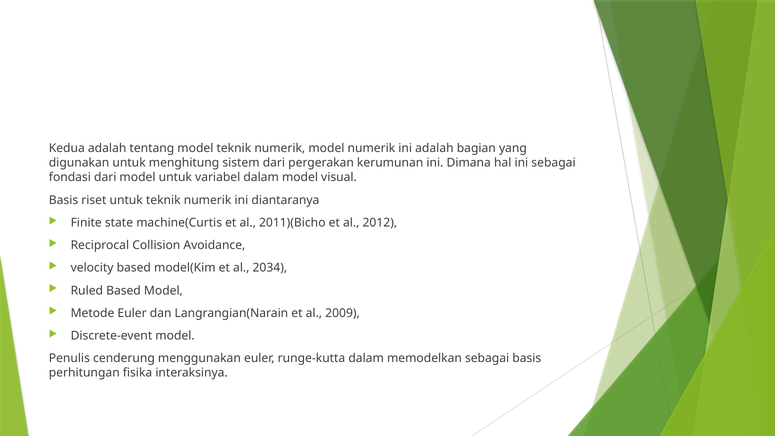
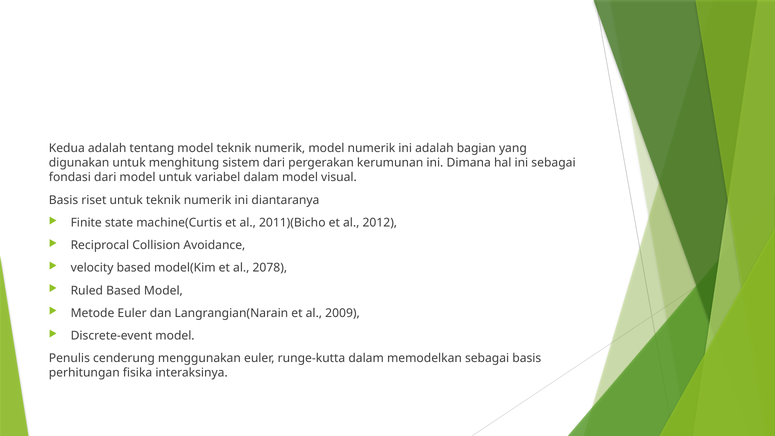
2034: 2034 -> 2078
